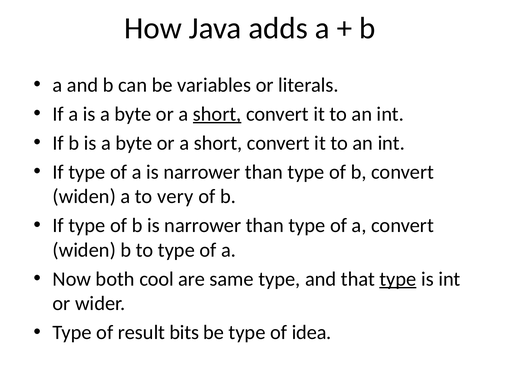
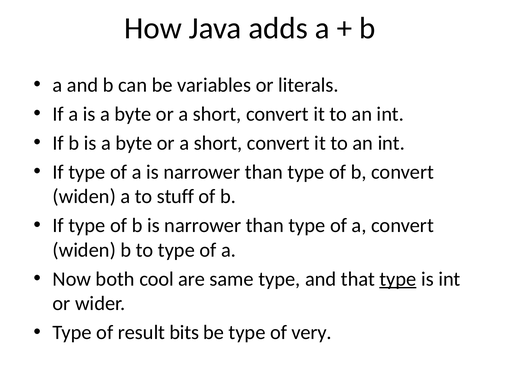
short at (217, 114) underline: present -> none
very: very -> stuff
idea: idea -> very
